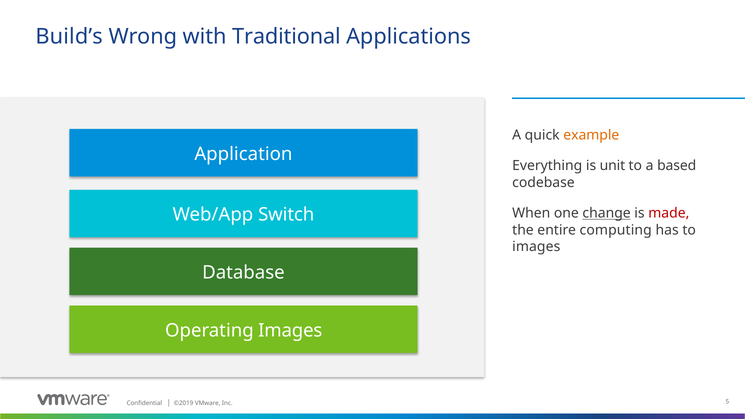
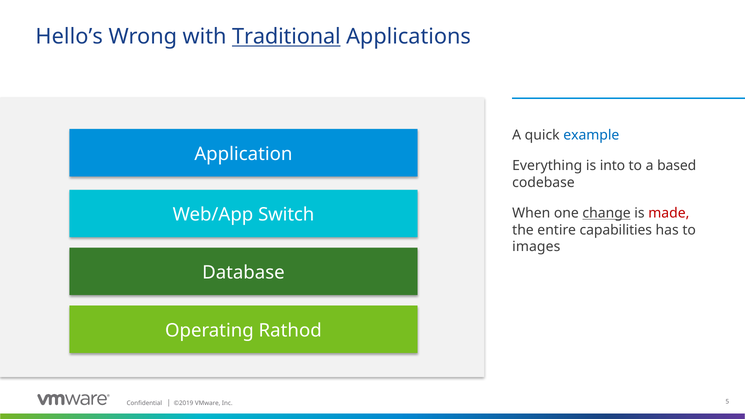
Build’s: Build’s -> Hello’s
Traditional underline: none -> present
example colour: orange -> blue
unit: unit -> into
computing: computing -> capabilities
Operating Images: Images -> Rathod
